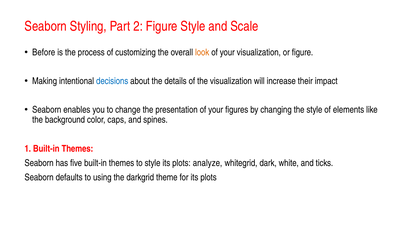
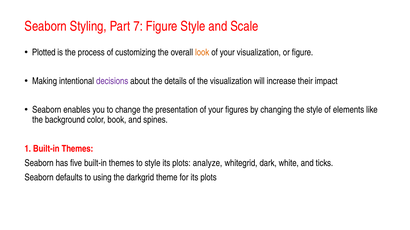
2: 2 -> 7
Before: Before -> Plotted
decisions colour: blue -> purple
caps: caps -> book
